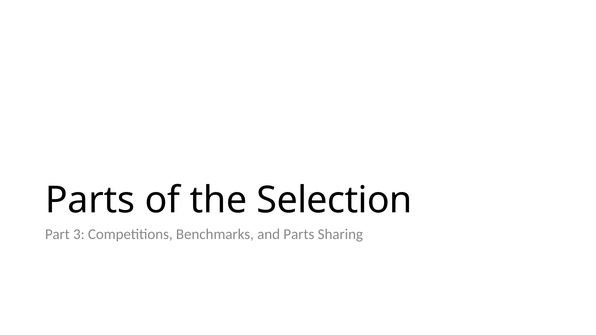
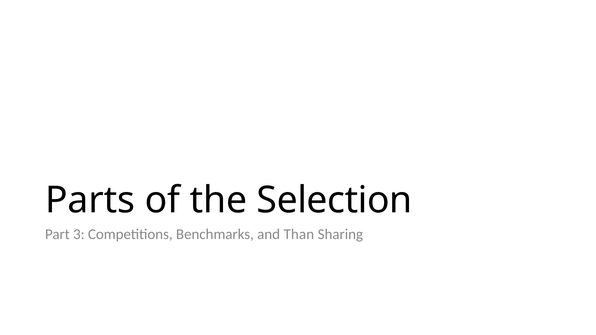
and Parts: Parts -> Than
